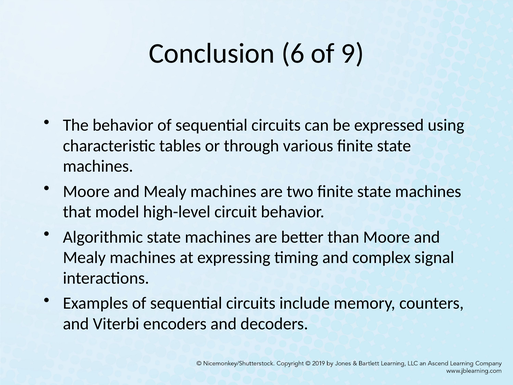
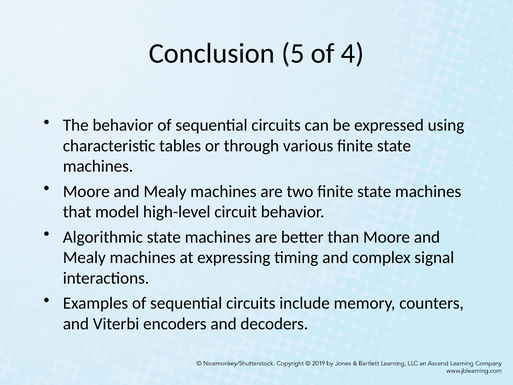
6: 6 -> 5
9: 9 -> 4
